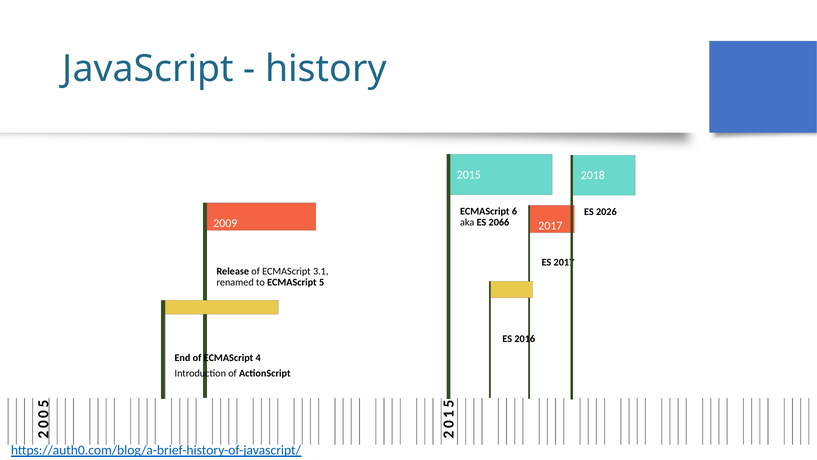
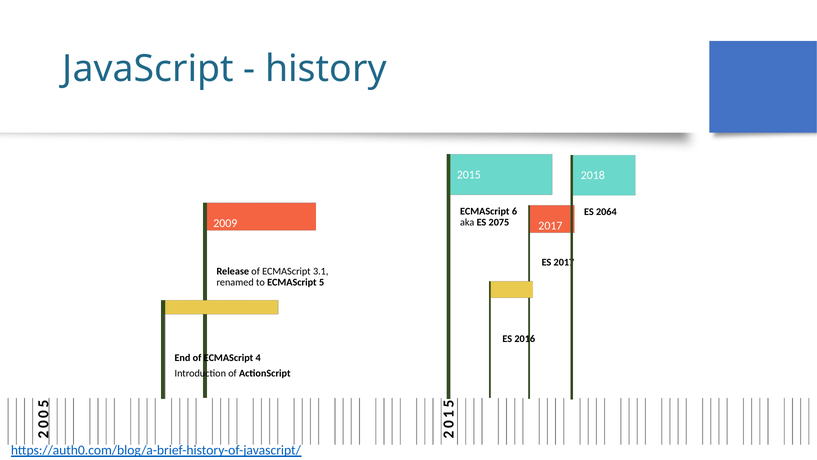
2026: 2026 -> 2064
2066: 2066 -> 2075
